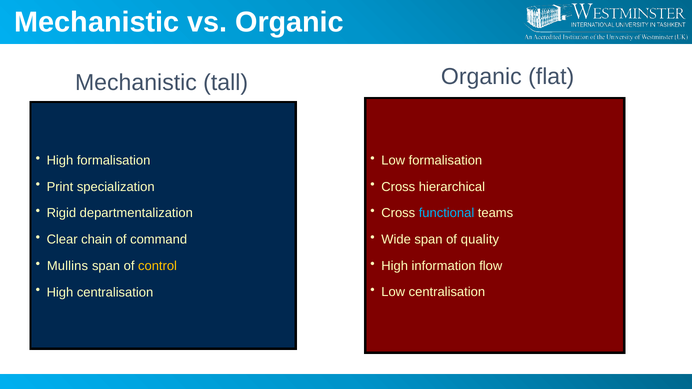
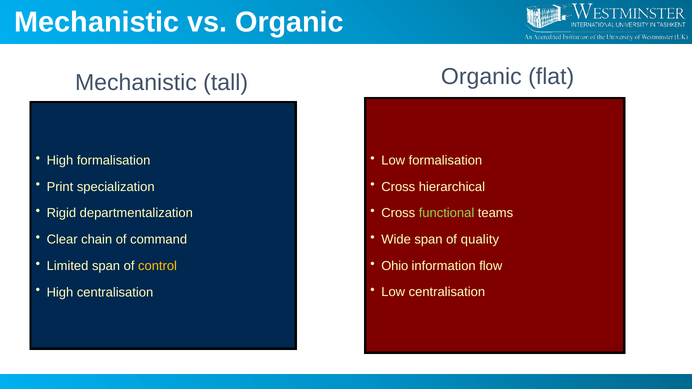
functional colour: light blue -> light green
Mullins: Mullins -> Limited
High at (395, 266): High -> Ohio
